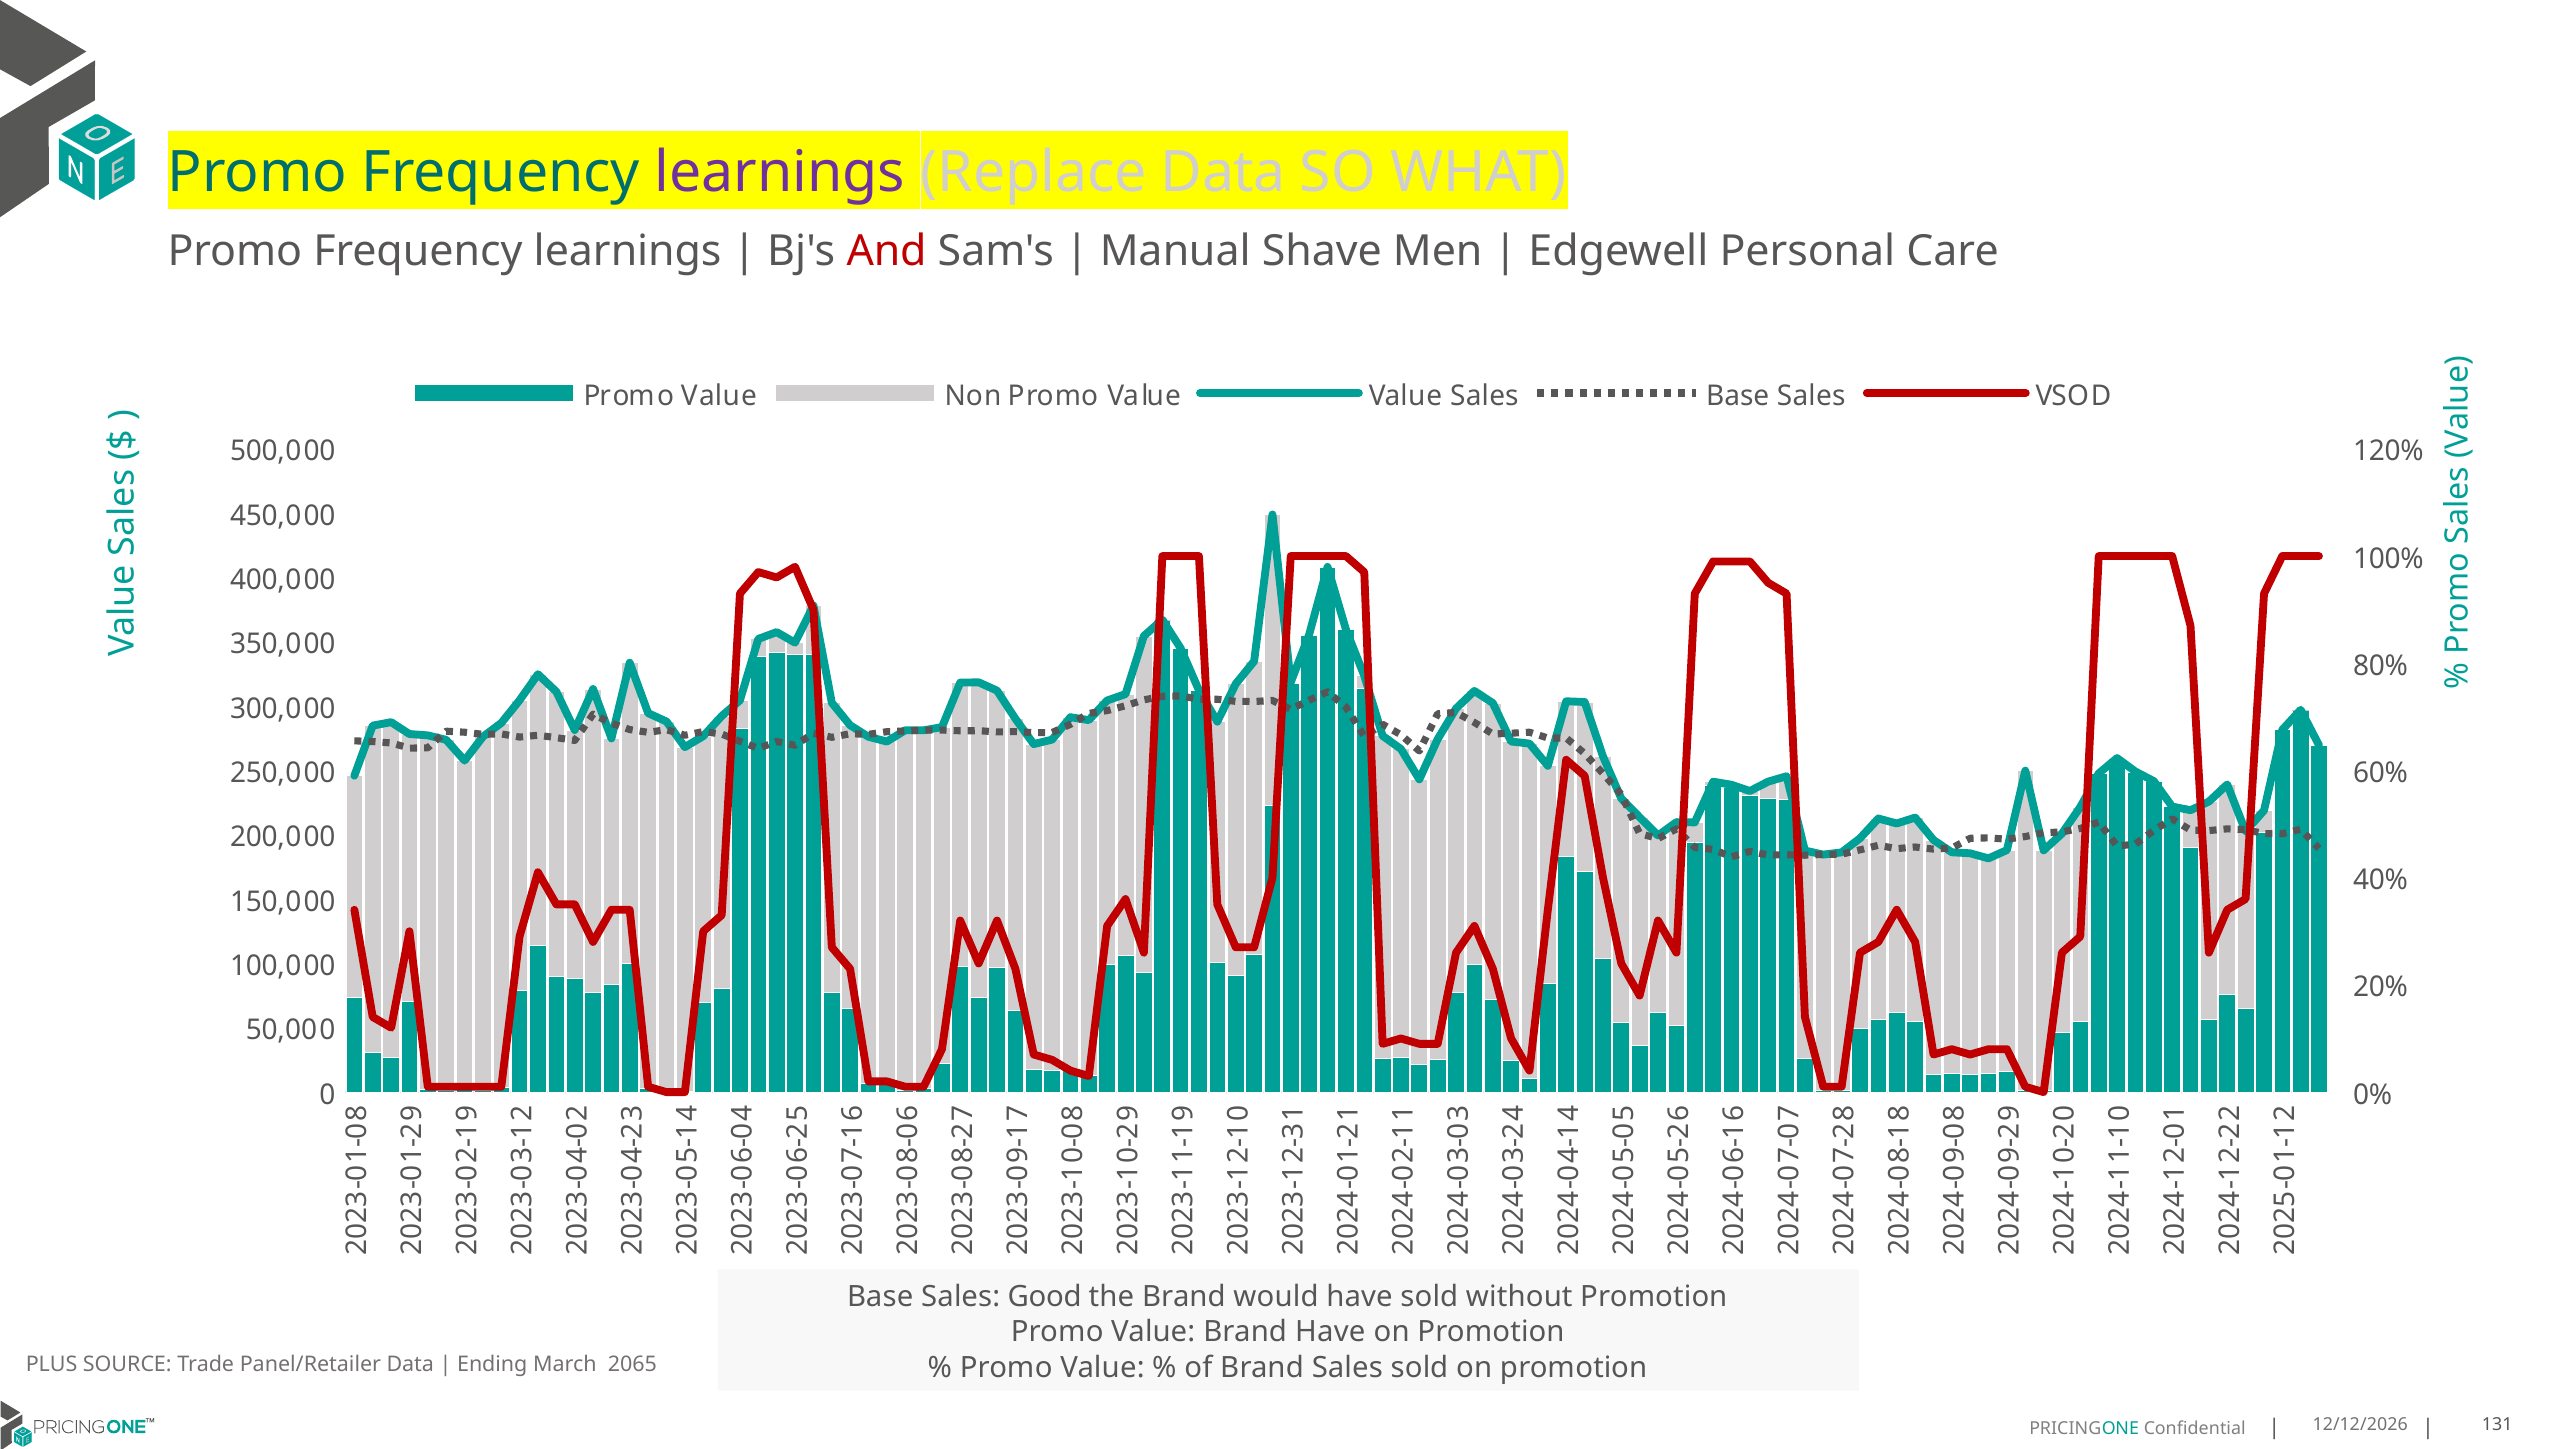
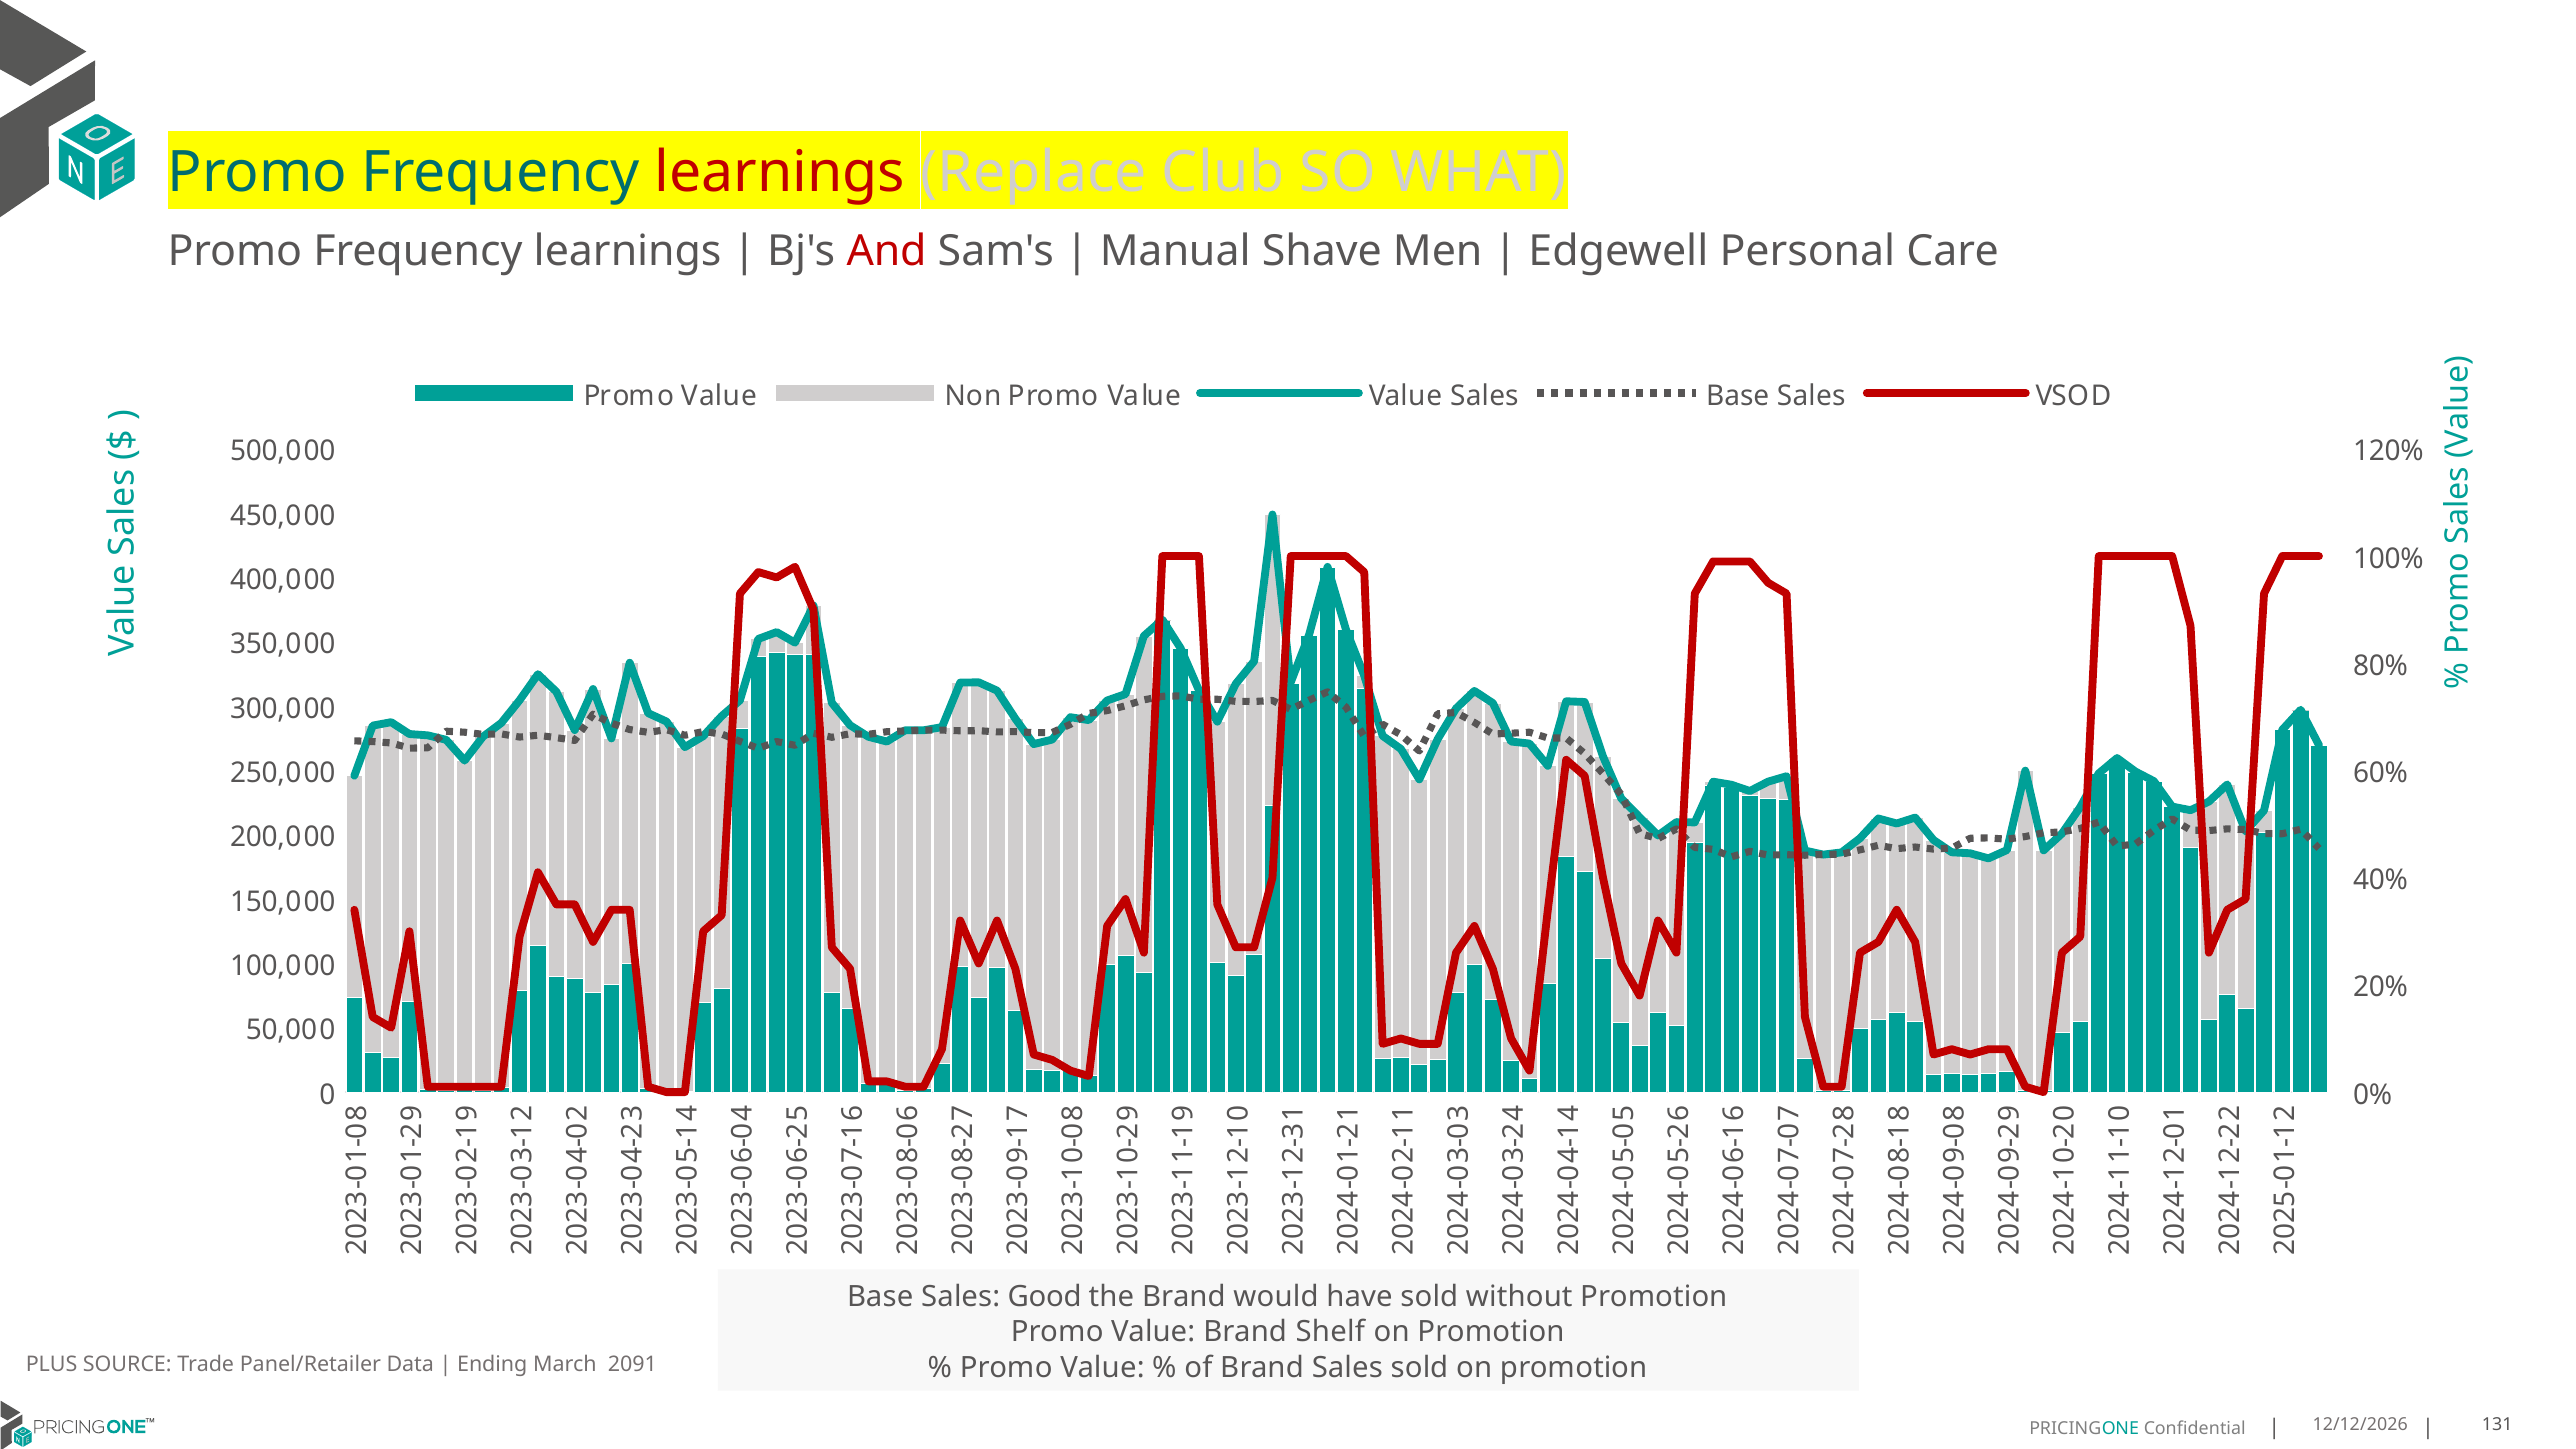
learnings at (780, 173) colour: purple -> red
Replace Data: Data -> Club
Brand Have: Have -> Shelf
2065: 2065 -> 2091
